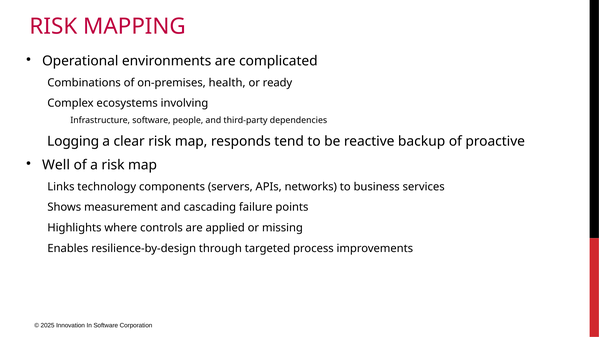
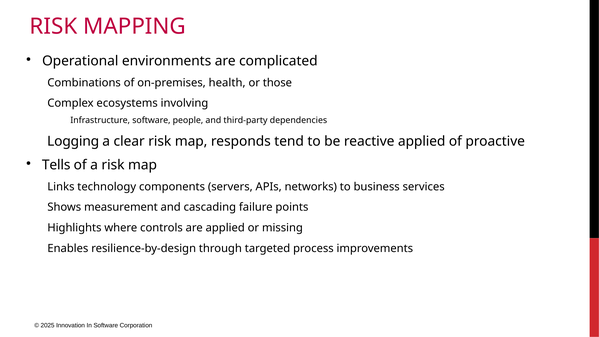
ready: ready -> those
reactive backup: backup -> applied
Well: Well -> Tells
